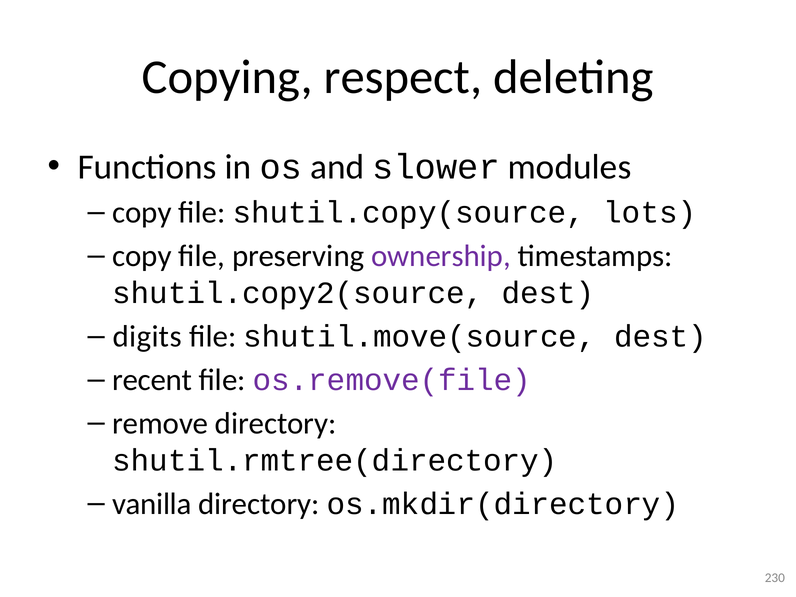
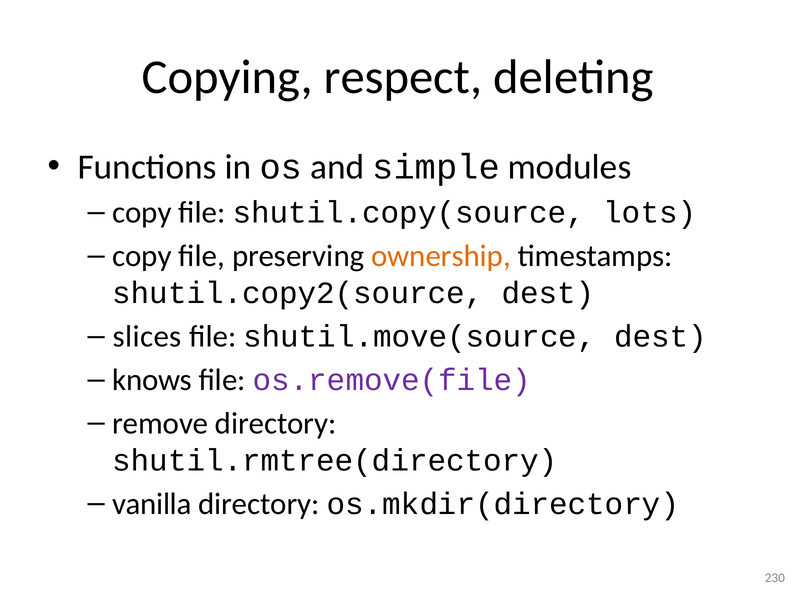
slower: slower -> simple
ownership colour: purple -> orange
digits: digits -> slices
recent: recent -> knows
